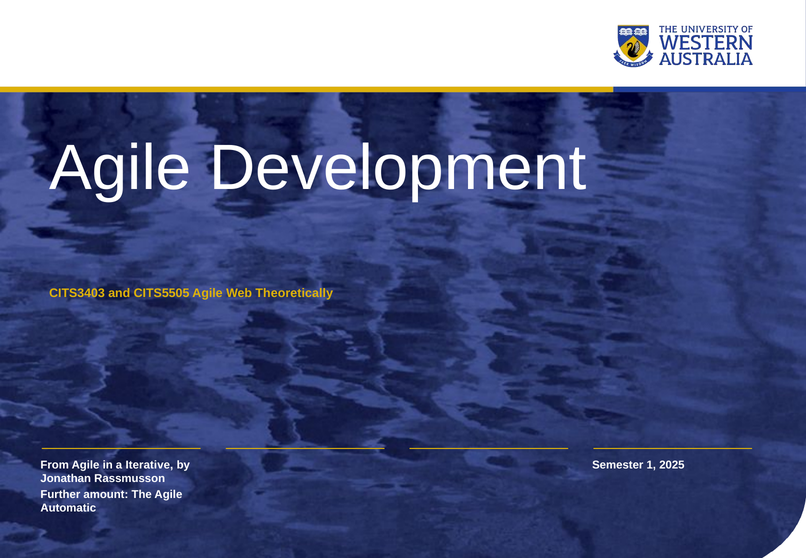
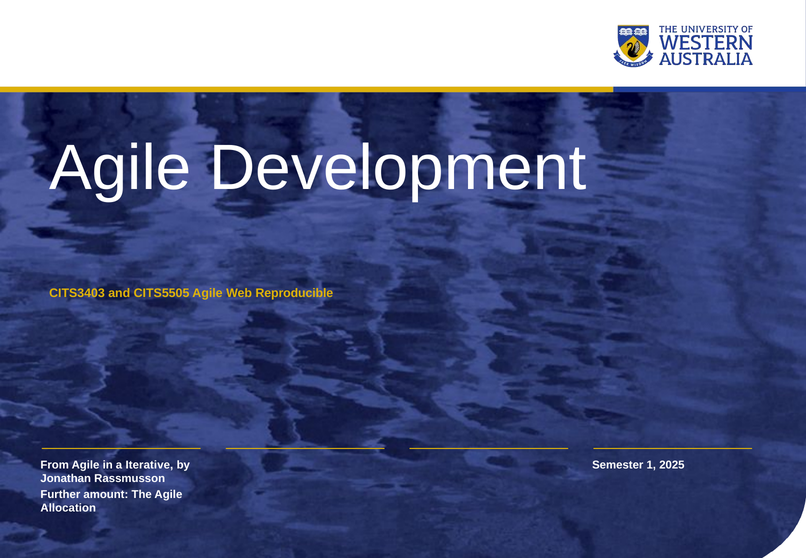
Theoretically: Theoretically -> Reproducible
Automatic: Automatic -> Allocation
